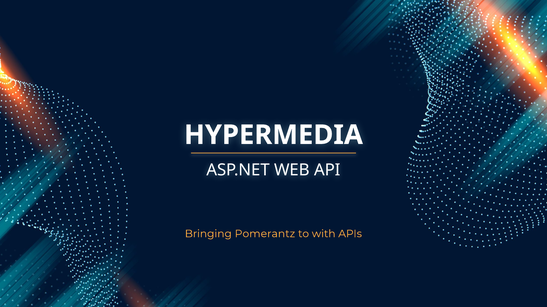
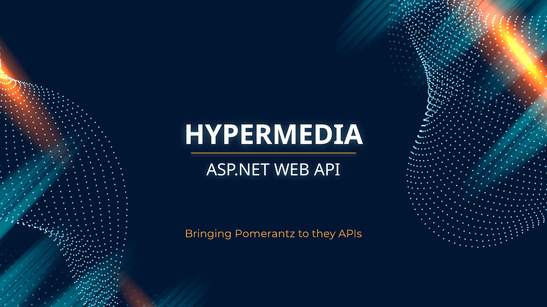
with: with -> they
